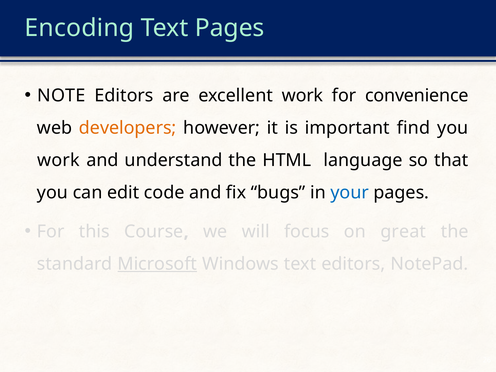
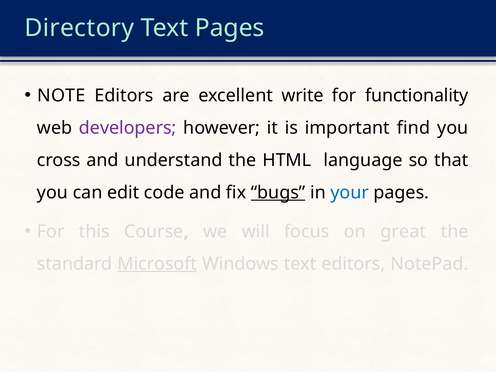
Encoding: Encoding -> Directory
excellent work: work -> write
convenience: convenience -> functionality
developers colour: orange -> purple
work at (58, 160): work -> cross
bugs underline: none -> present
